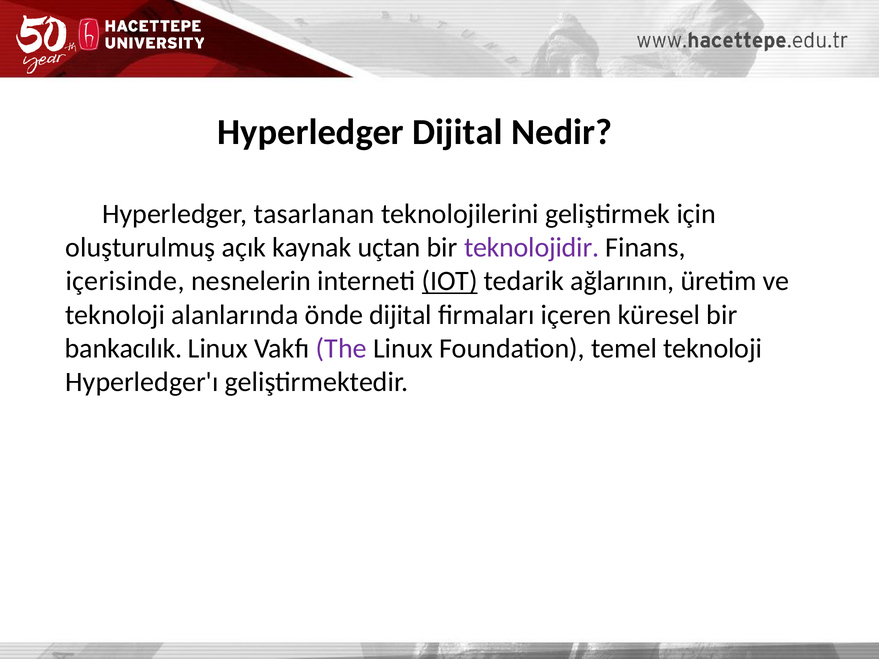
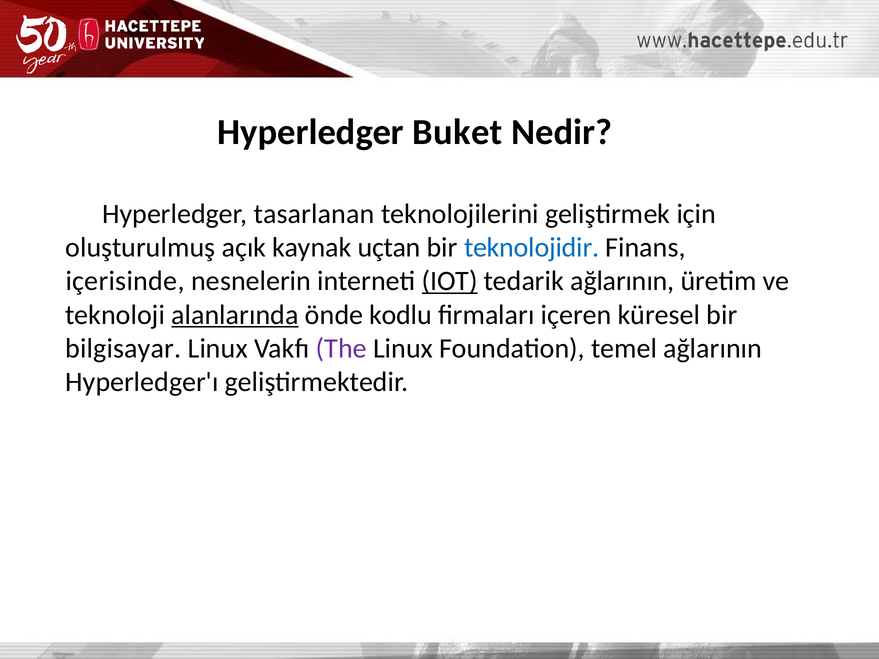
Hyperledger Dijital: Dijital -> Buket
teknolojidir colour: purple -> blue
alanlarında underline: none -> present
önde dijital: dijital -> kodlu
bankacılık: bankacılık -> bilgisayar
temel teknoloji: teknoloji -> ağlarının
